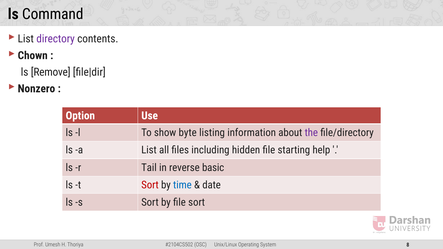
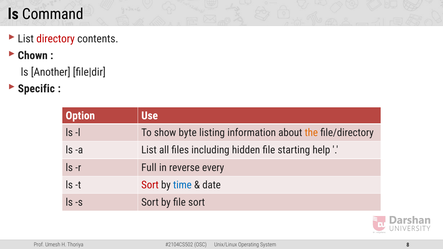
directory colour: purple -> red
Remove: Remove -> Another
Nonzero: Nonzero -> Specific
the colour: purple -> orange
Tail: Tail -> Full
basic: basic -> every
